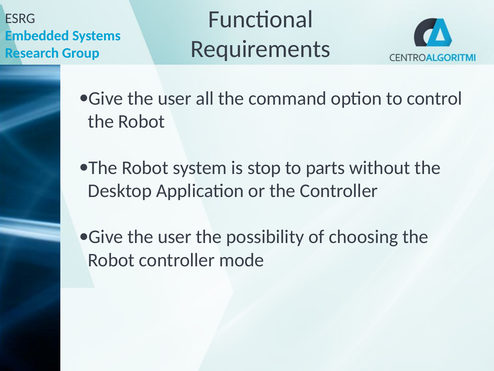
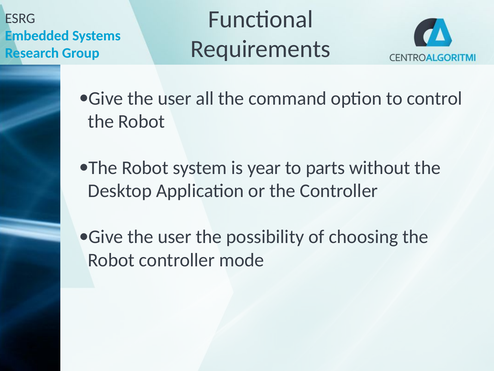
stop: stop -> year
